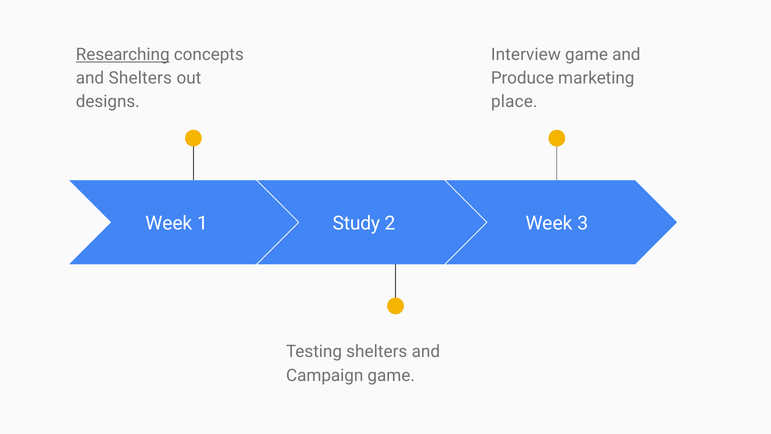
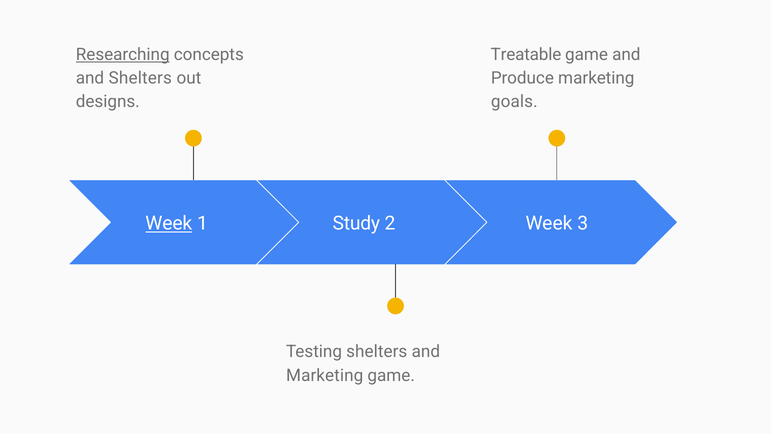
Interview: Interview -> Treatable
place: place -> goals
Week at (169, 223) underline: none -> present
Campaign at (325, 375): Campaign -> Marketing
